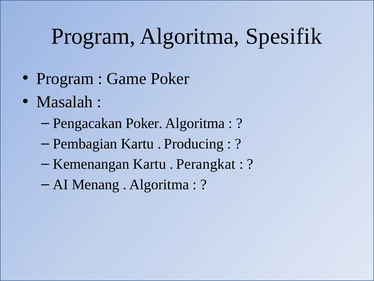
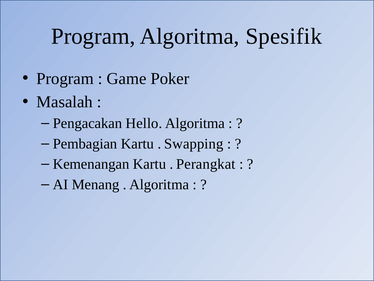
Pengacakan Poker: Poker -> Hello
Producing: Producing -> Swapping
